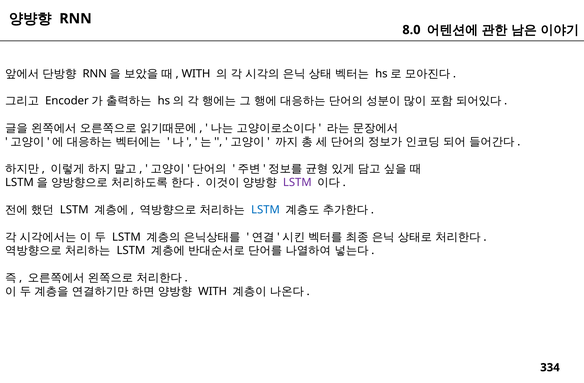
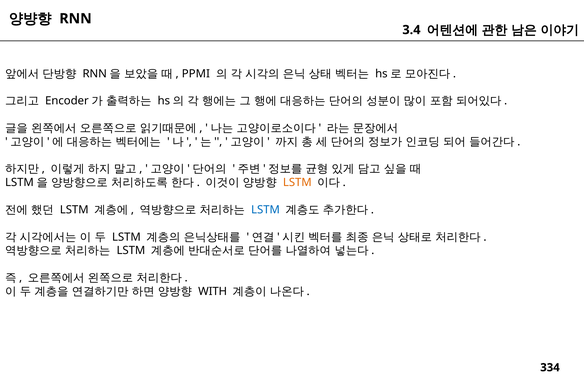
8.0: 8.0 -> 3.4
WITH at (196, 74): WITH -> PPMI
LSTM at (297, 183) colour: purple -> orange
